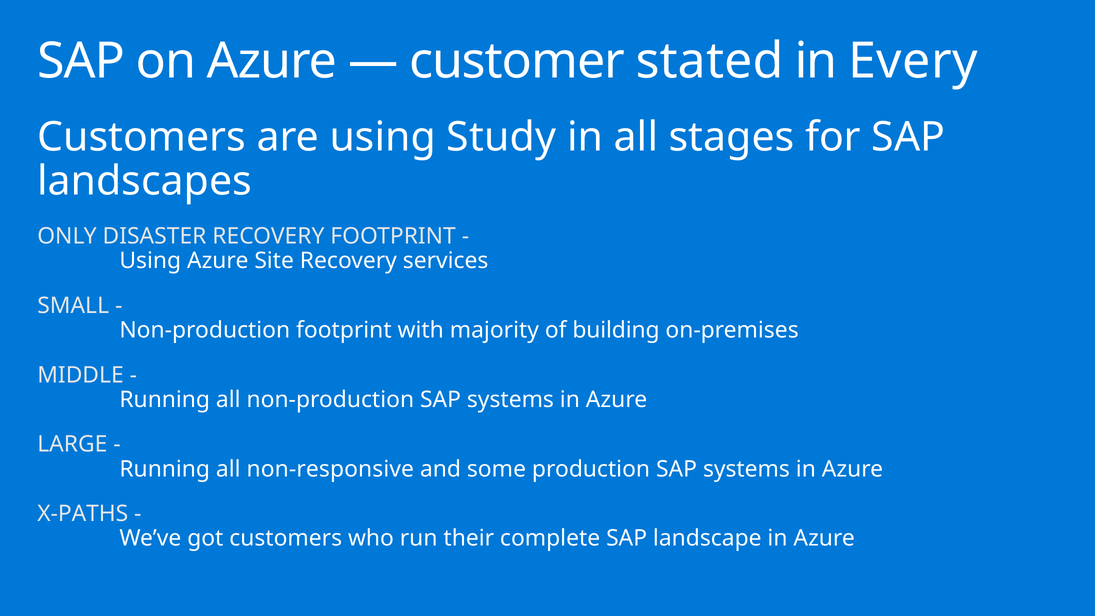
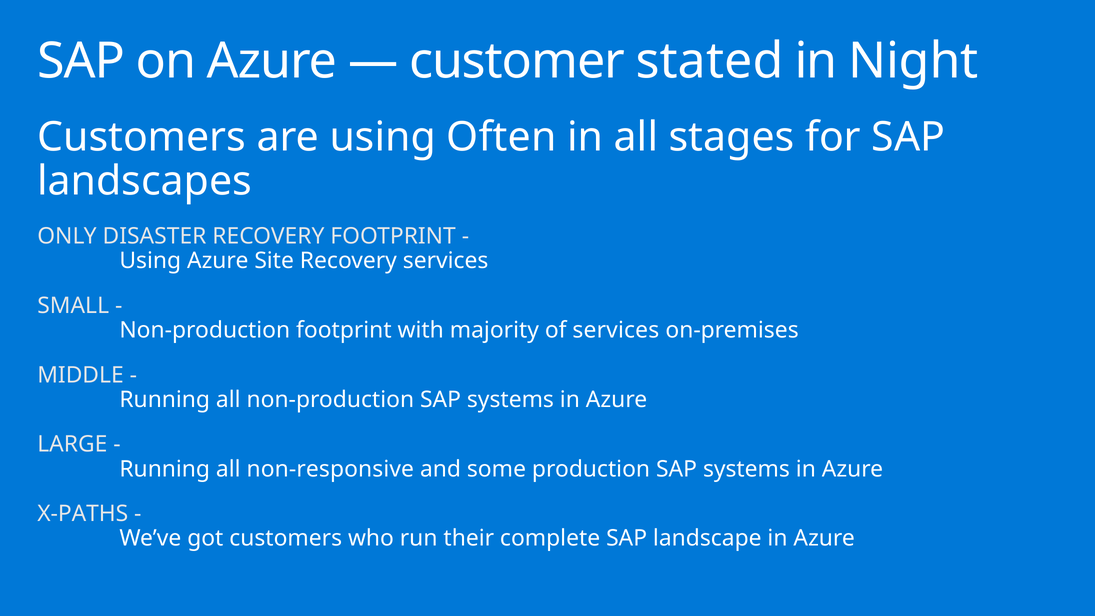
Every: Every -> Night
Study: Study -> Often
of building: building -> services
